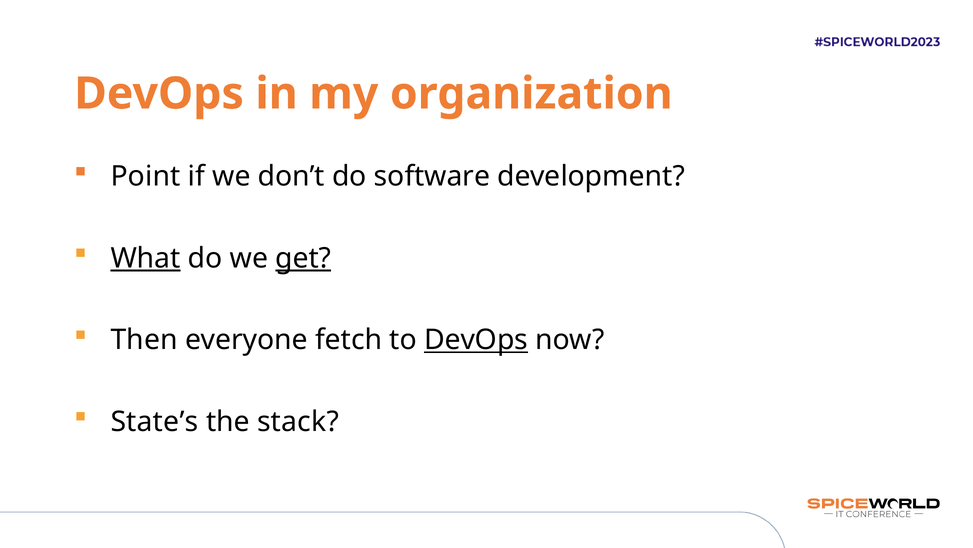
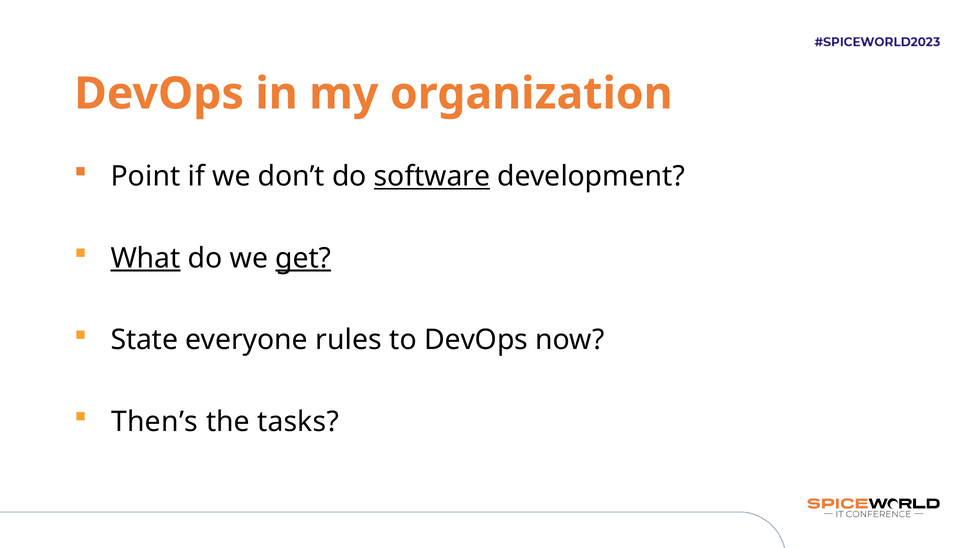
software underline: none -> present
Then: Then -> State
fetch: fetch -> rules
DevOps at (476, 340) underline: present -> none
State’s: State’s -> Then’s
stack: stack -> tasks
